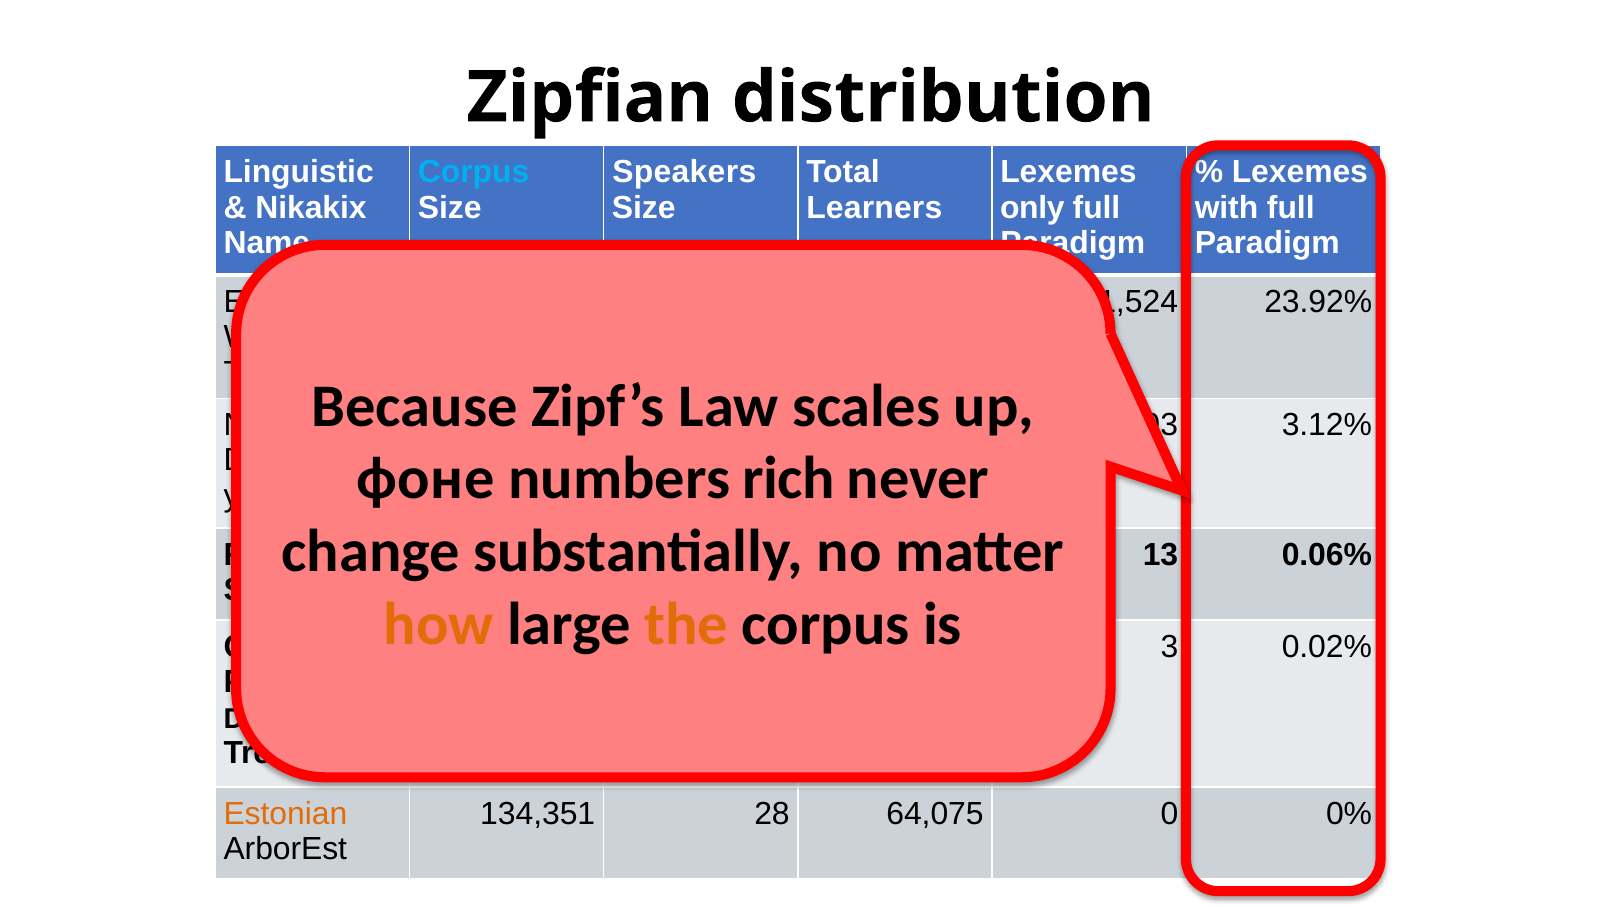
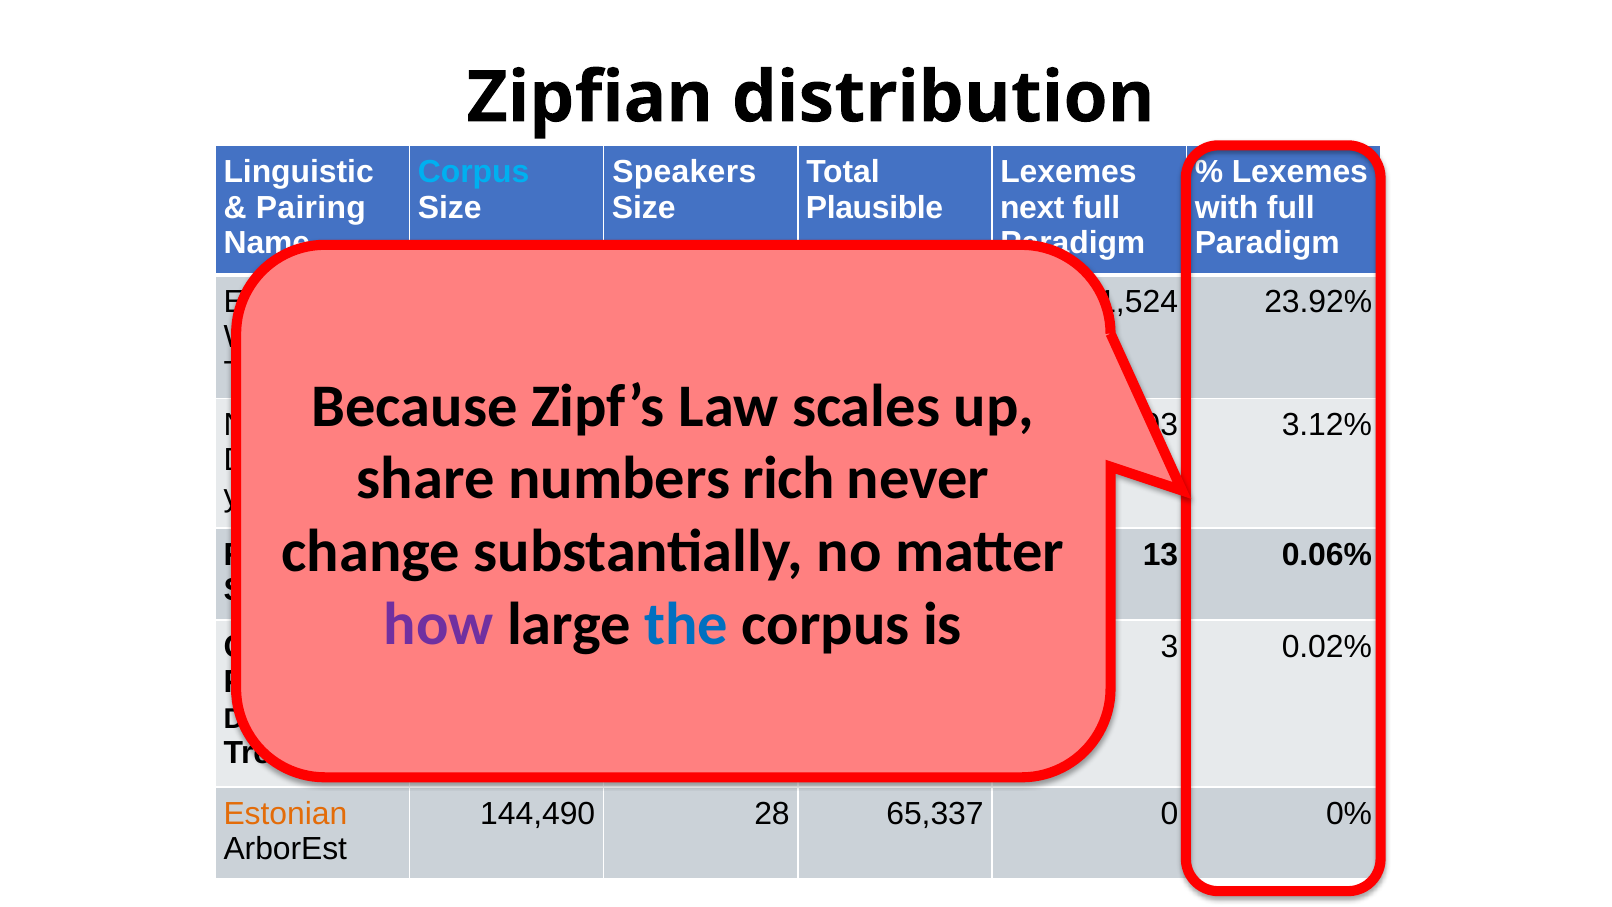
Nikakix: Nikakix -> Pairing
Learners: Learners -> Plausible
only: only -> next
фоне: фоне -> share
how colour: orange -> purple
the colour: orange -> blue
134,351: 134,351 -> 144,490
64,075: 64,075 -> 65,337
